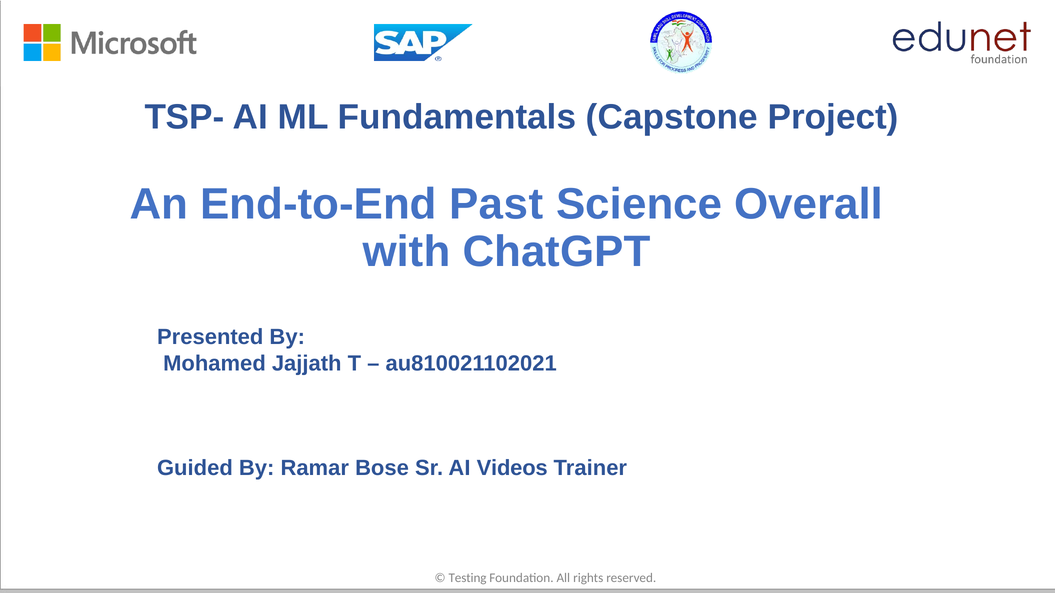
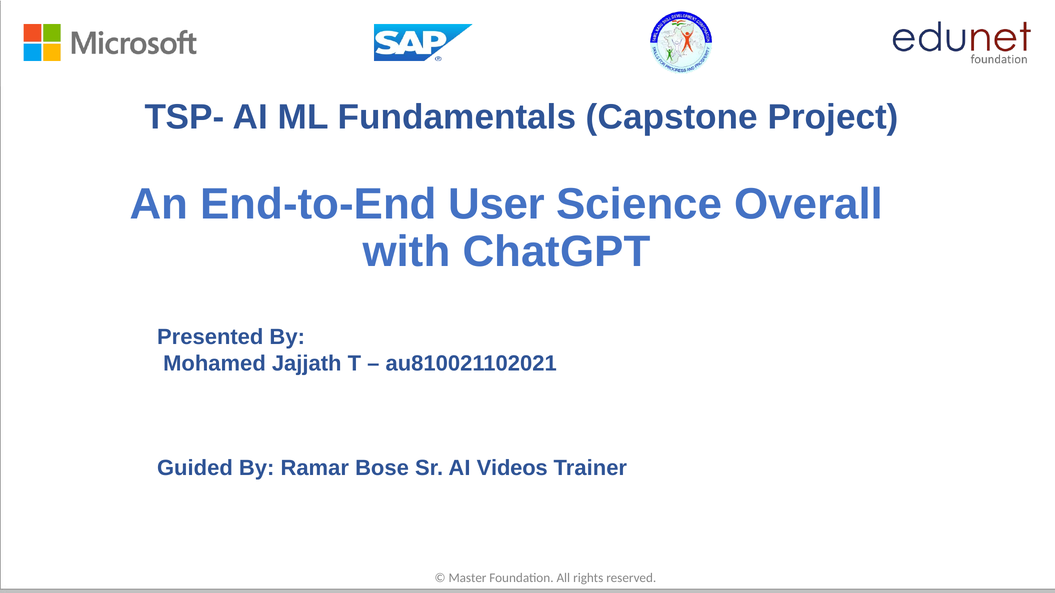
Past: Past -> User
Testing: Testing -> Master
